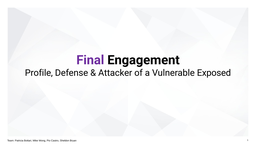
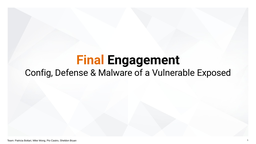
Final colour: purple -> orange
Profile: Profile -> Config
Attacker: Attacker -> Malware
